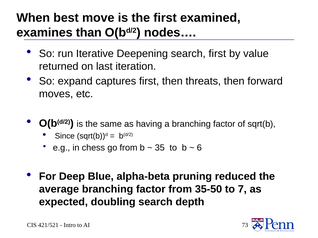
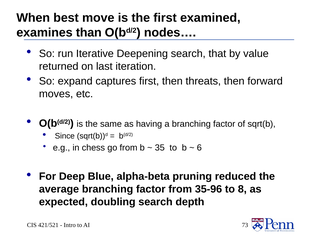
search first: first -> that
35-50: 35-50 -> 35-96
7: 7 -> 8
